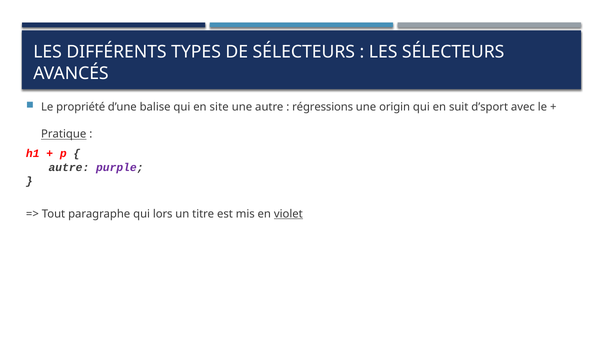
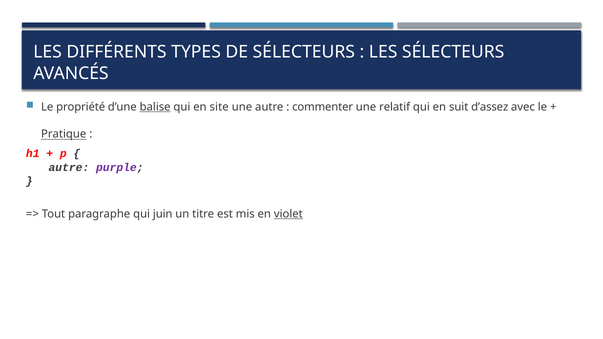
balise underline: none -> present
régressions: régressions -> commenter
origin: origin -> relatif
d’sport: d’sport -> d’assez
lors: lors -> juin
